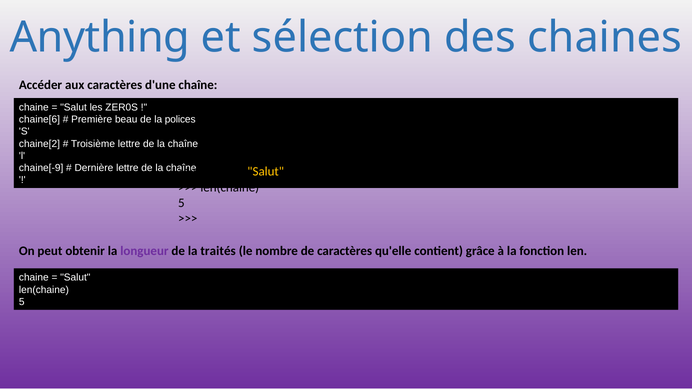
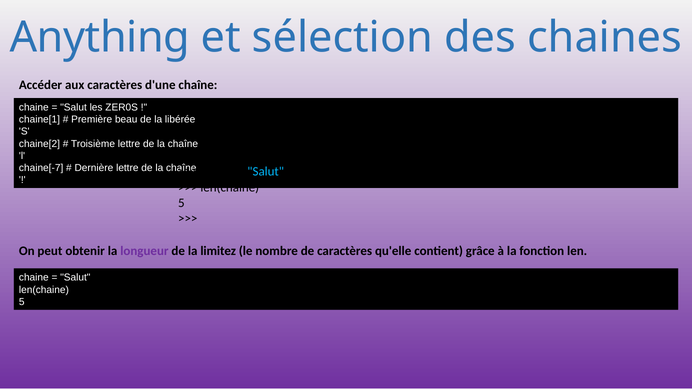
chaine[6: chaine[6 -> chaine[1
polices: polices -> libérée
chaine[-9: chaine[-9 -> chaine[-7
Salut at (266, 172) colour: yellow -> light blue
traités: traités -> limitez
